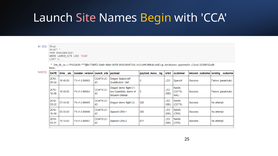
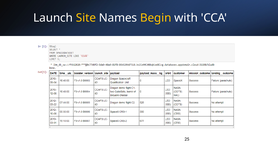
Site colour: pink -> yellow
